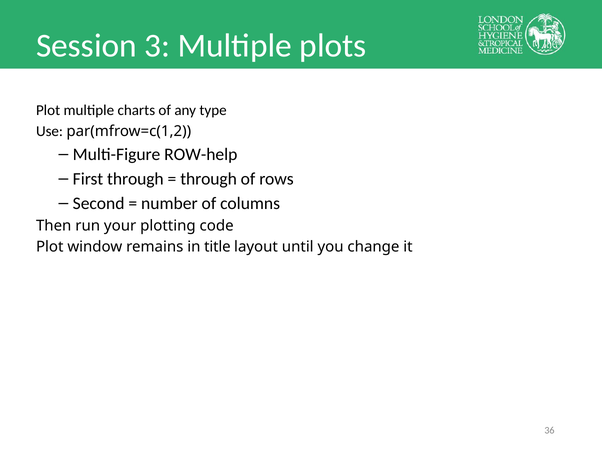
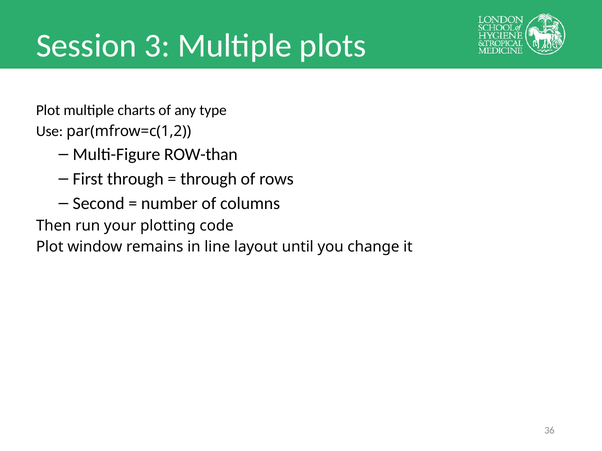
ROW-help: ROW-help -> ROW-than
title: title -> line
